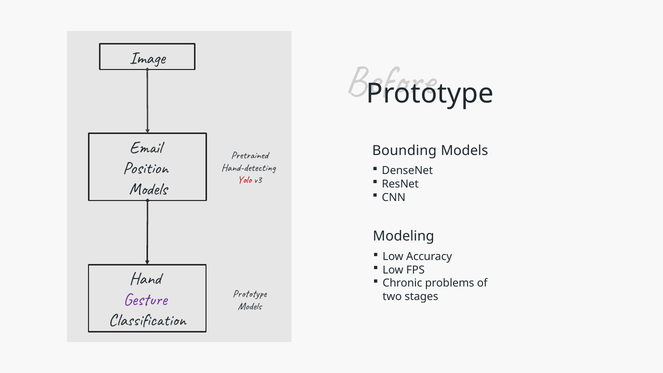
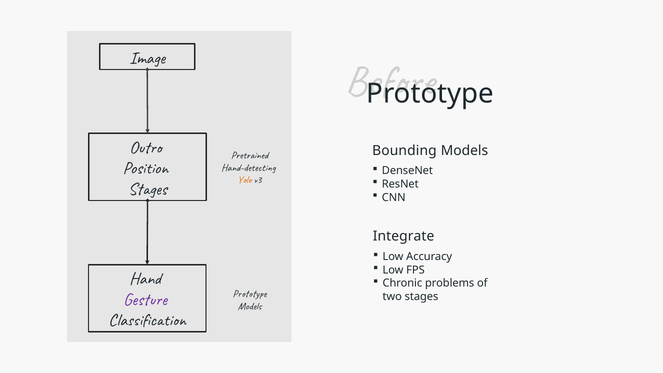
Email: Email -> Outro
Yolo colour: red -> orange
Models at (148, 189): Models -> Stages
Modeling: Modeling -> Integrate
